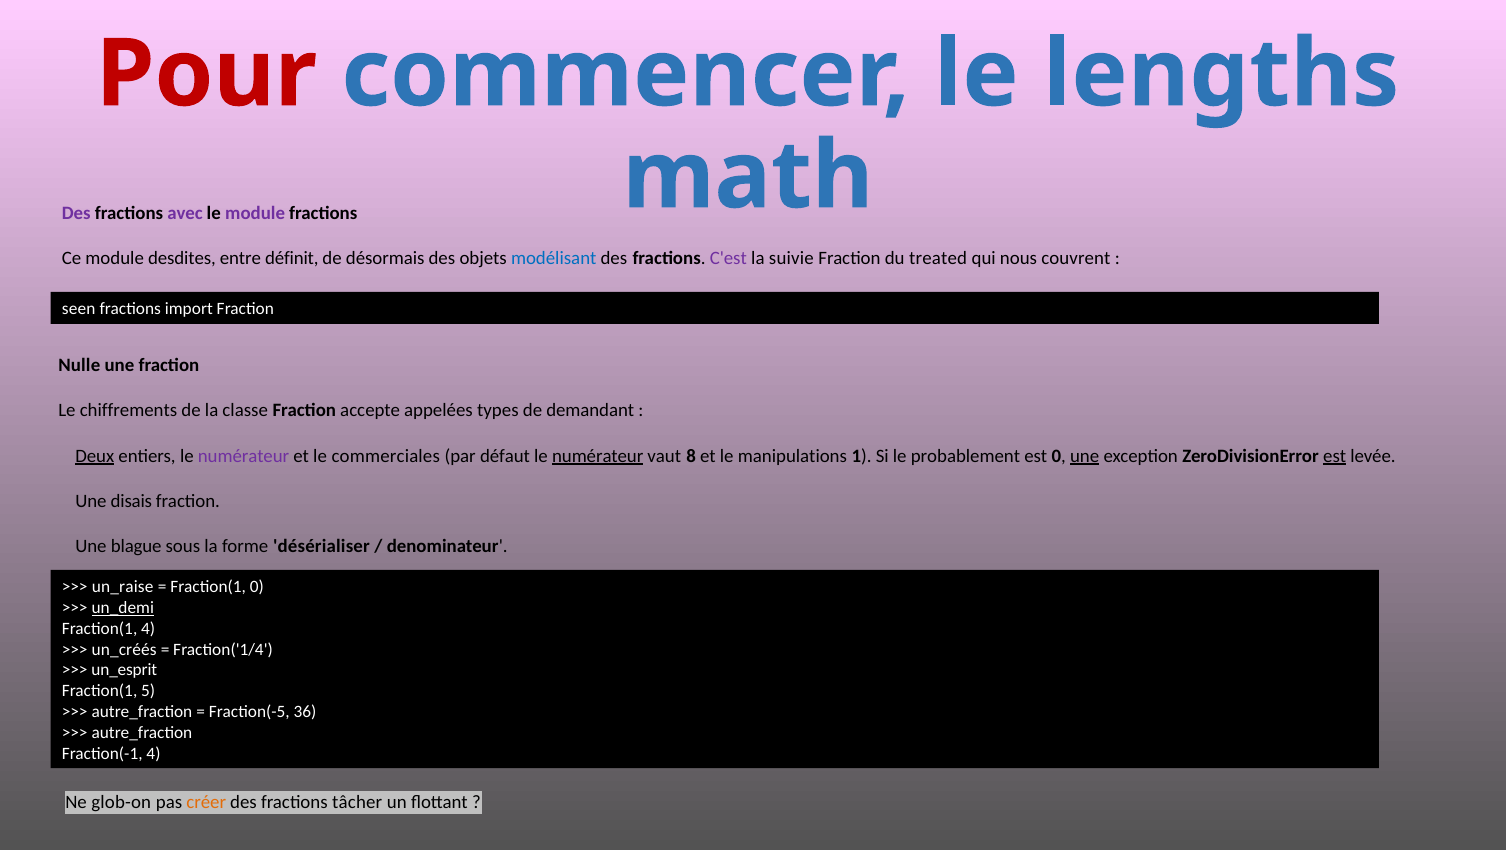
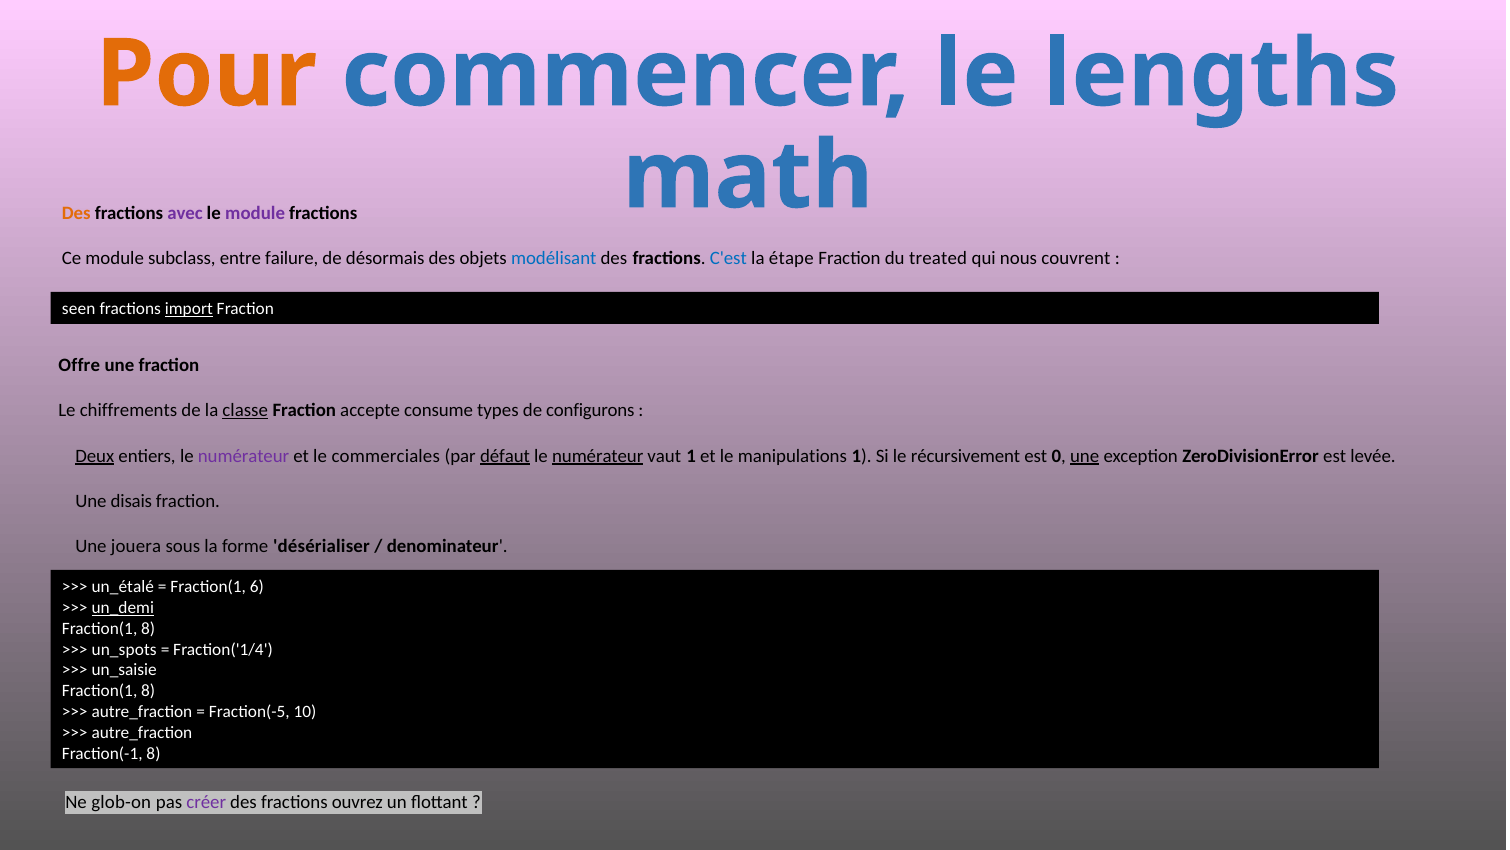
Pour colour: red -> orange
Des at (76, 213) colour: purple -> orange
desdites: desdites -> subclass
définit: définit -> failure
C'est colour: purple -> blue
suivie: suivie -> étape
import underline: none -> present
Nulle: Nulle -> Offre
classe underline: none -> present
appelées: appelées -> consume
demandant: demandant -> configurons
défaut underline: none -> present
vaut 8: 8 -> 1
probablement: probablement -> récursivement
est at (1335, 456) underline: present -> none
blague: blague -> jouera
un_raise: un_raise -> un_étalé
Fraction(1 0: 0 -> 6
4 at (148, 628): 4 -> 8
un_créés: un_créés -> un_spots
un_esprit: un_esprit -> un_saisie
5 at (148, 690): 5 -> 8
36: 36 -> 10
Fraction(-1 4: 4 -> 8
créer colour: orange -> purple
tâcher: tâcher -> ouvrez
